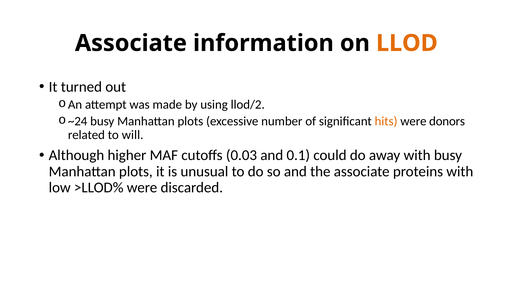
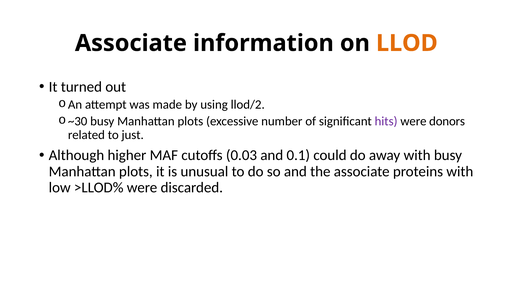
~24: ~24 -> ~30
hits colour: orange -> purple
will: will -> just
